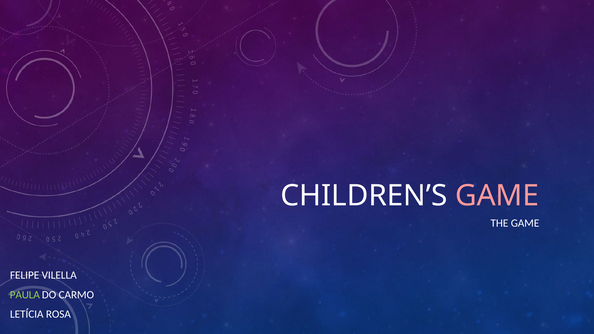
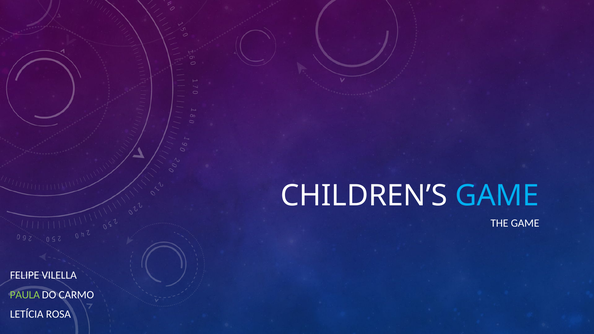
GAME at (497, 196) colour: pink -> light blue
